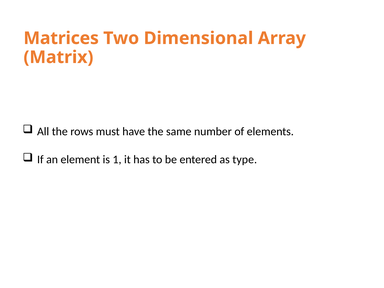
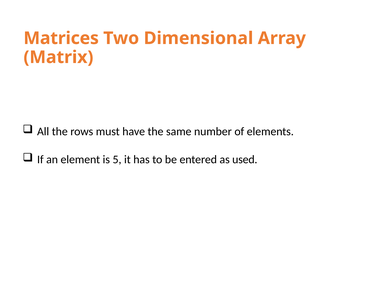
1: 1 -> 5
type: type -> used
